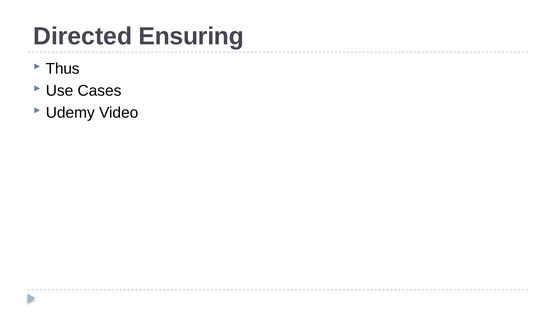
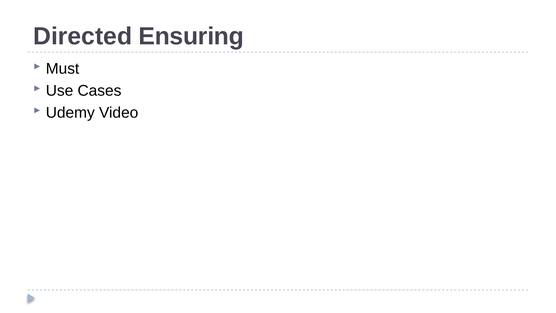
Thus: Thus -> Must
